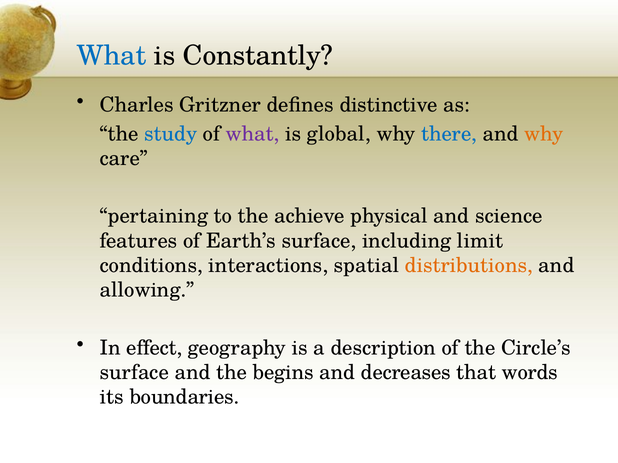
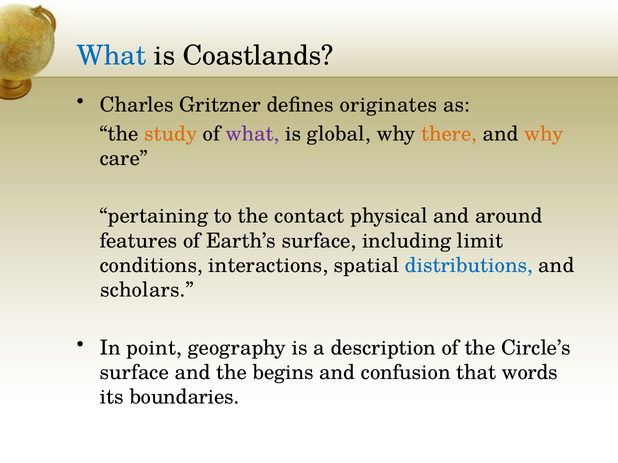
Constantly: Constantly -> Coastlands
distinctive: distinctive -> originates
study colour: blue -> orange
there colour: blue -> orange
achieve: achieve -> contact
science: science -> around
distributions colour: orange -> blue
allowing: allowing -> scholars
effect: effect -> point
decreases: decreases -> confusion
